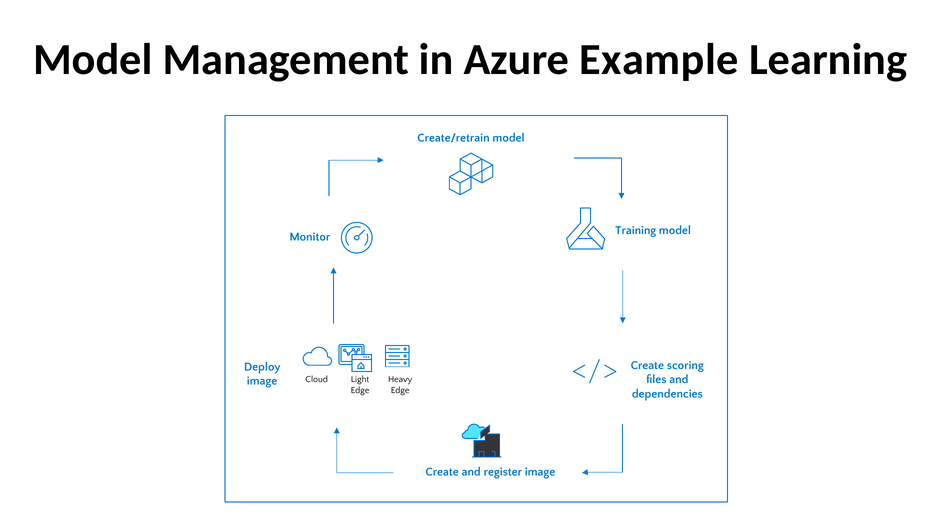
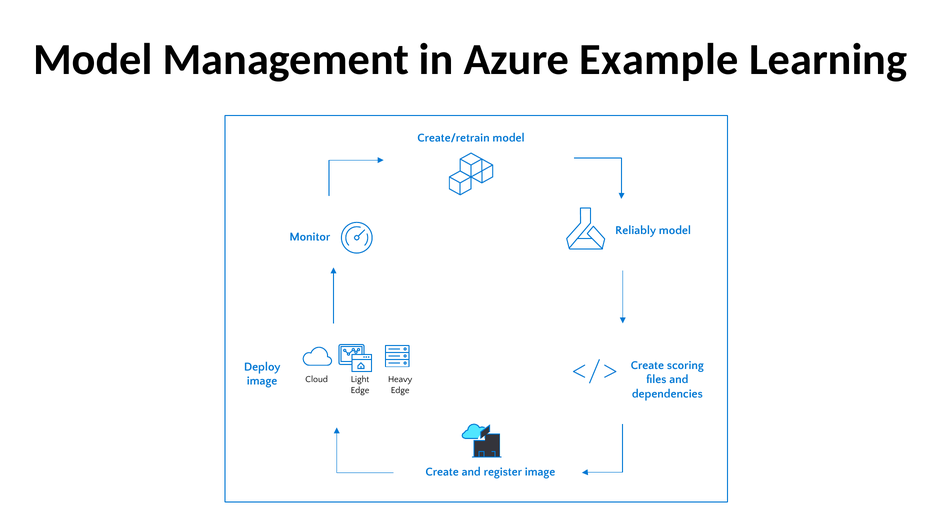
Training: Training -> Reliably
